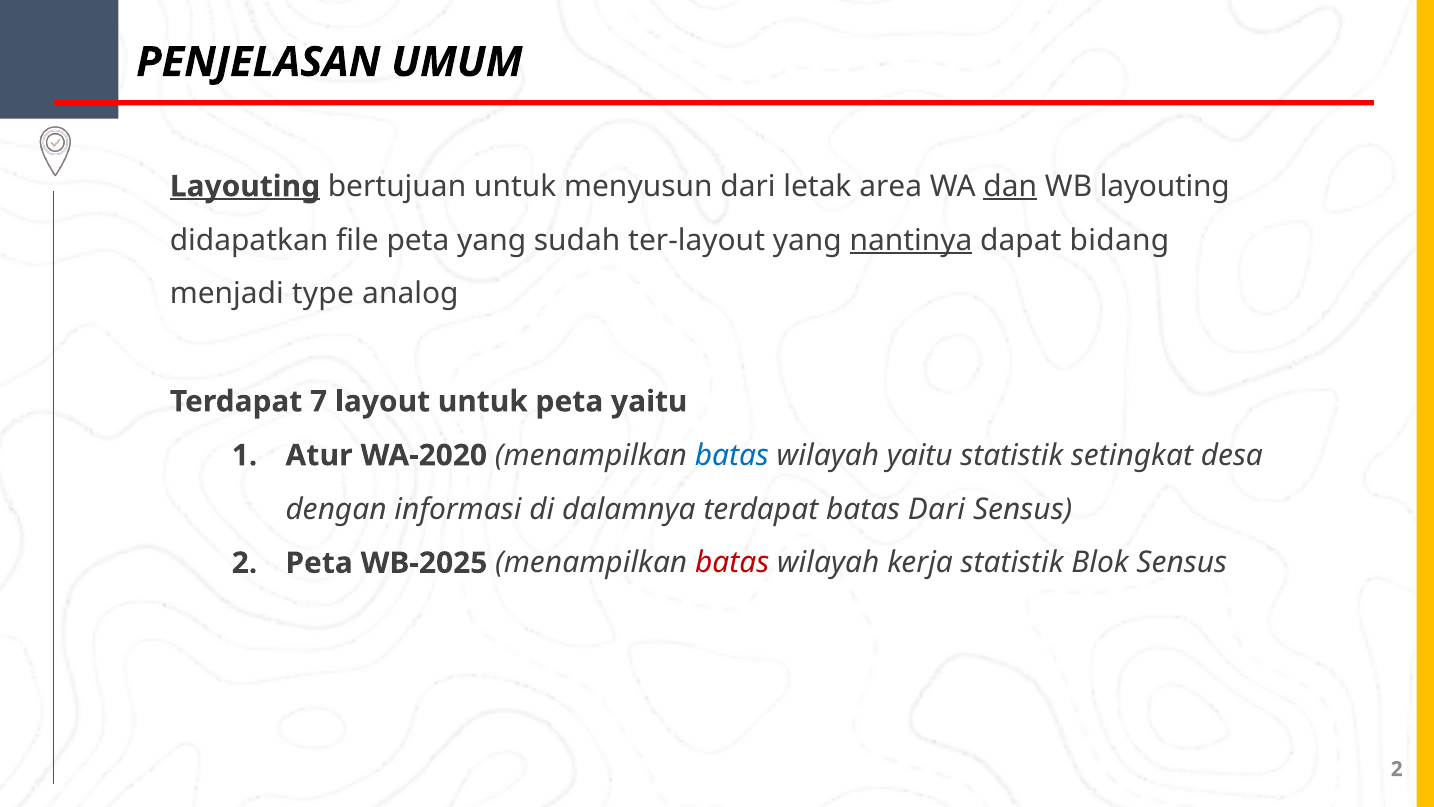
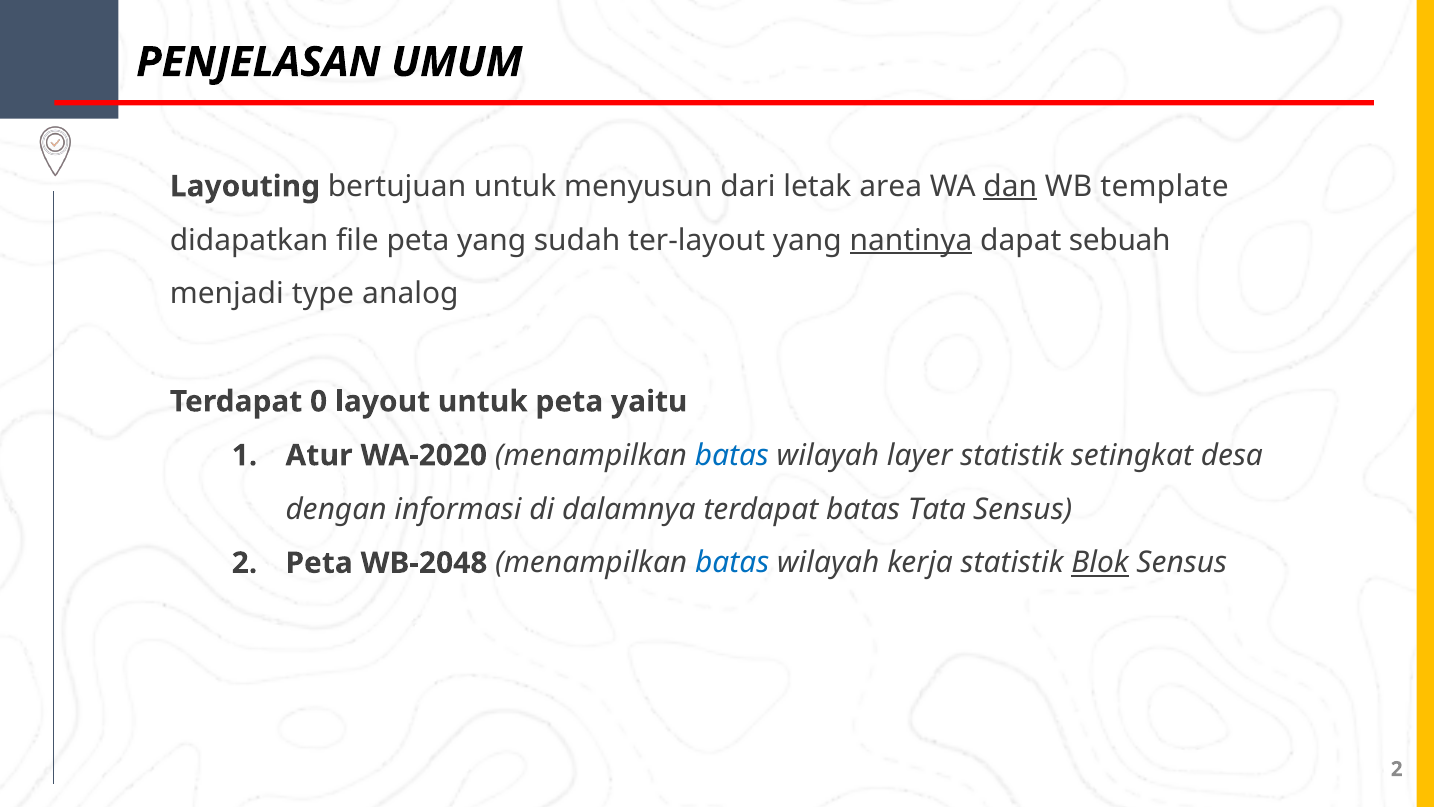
Layouting at (245, 186) underline: present -> none
WB layouting: layouting -> template
bidang: bidang -> sebuah
7: 7 -> 0
wilayah yaitu: yaitu -> layer
batas Dari: Dari -> Tata
WB-2025: WB-2025 -> WB-2048
batas at (732, 563) colour: red -> blue
Blok underline: none -> present
